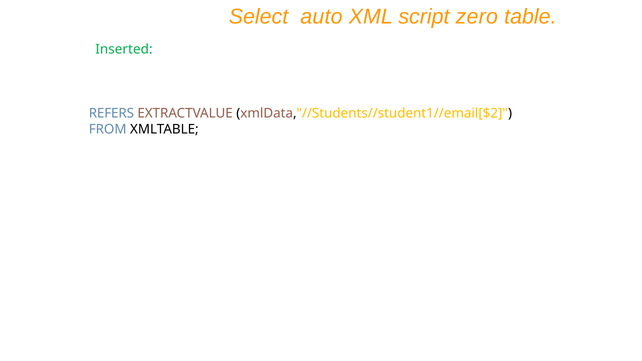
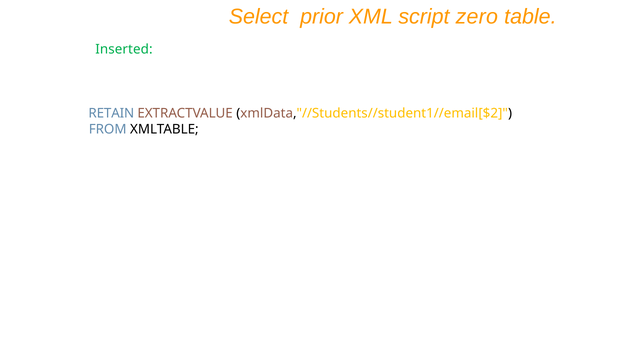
auto: auto -> prior
REFERS: REFERS -> RETAIN
